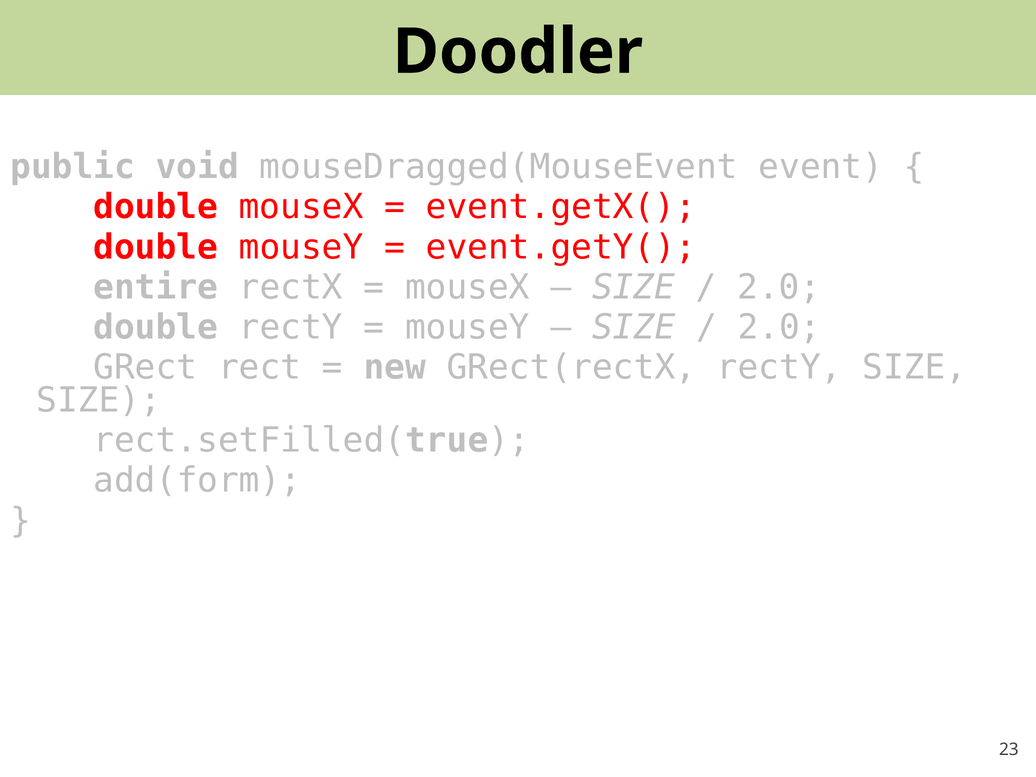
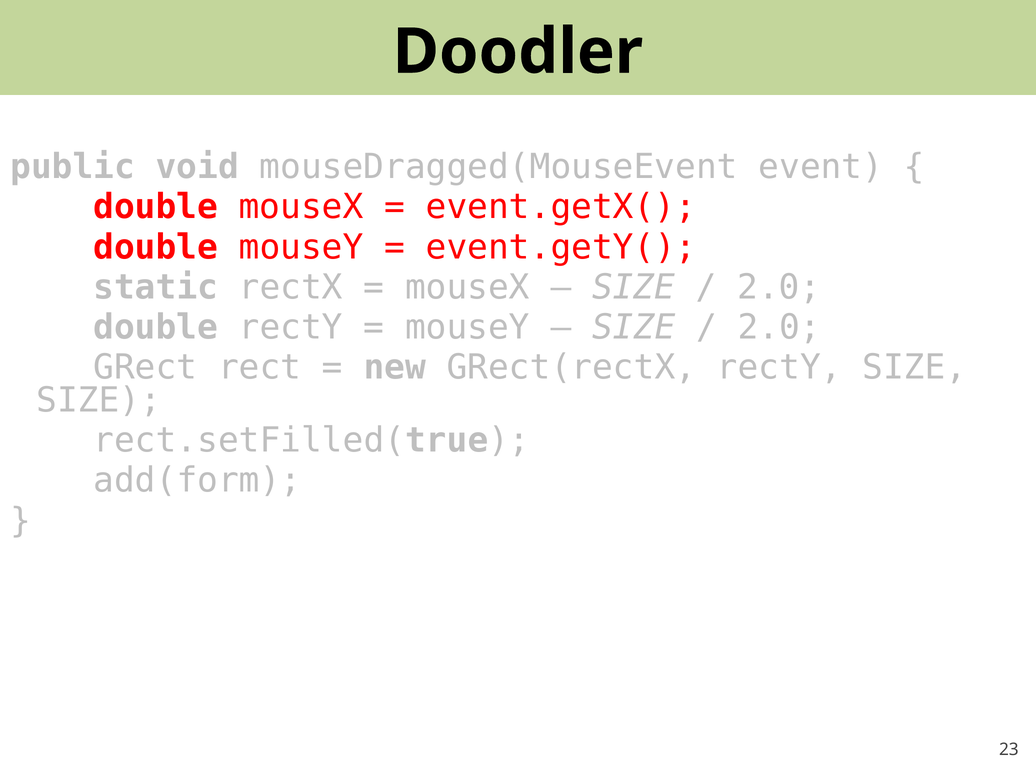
entire: entire -> static
